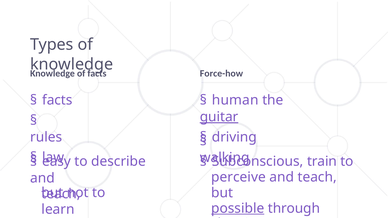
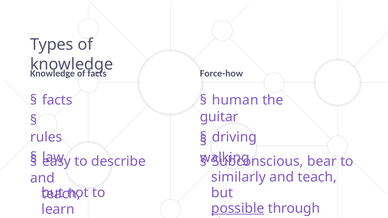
guitar underline: present -> none
train: train -> bear
perceive: perceive -> similarly
